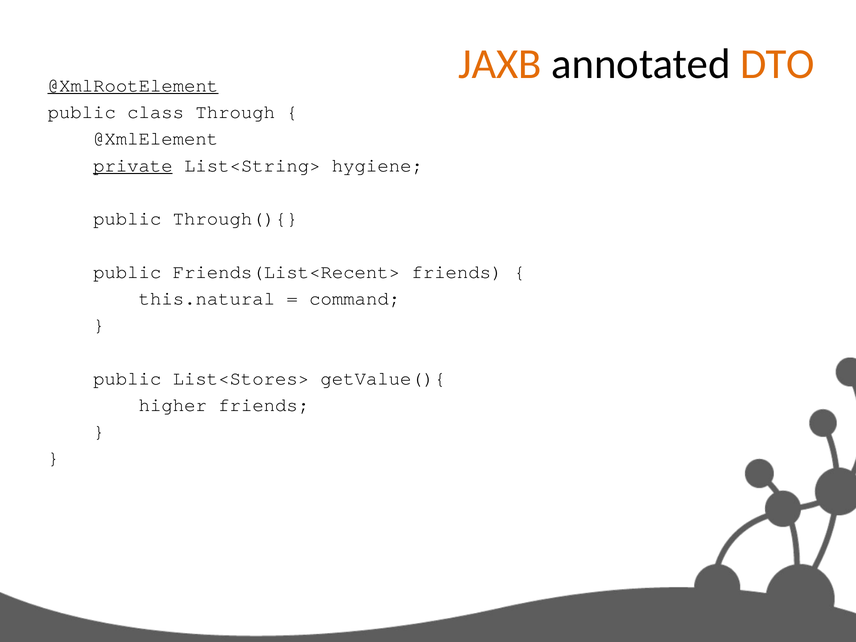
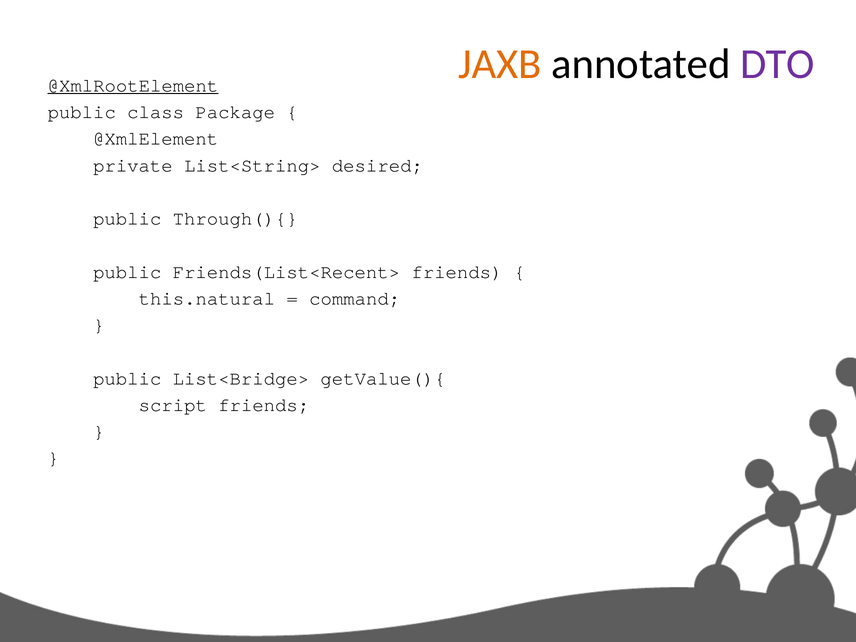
DTO colour: orange -> purple
Through: Through -> Package
private underline: present -> none
hygiene: hygiene -> desired
List<Stores>: List<Stores> -> List<Bridge>
higher: higher -> script
